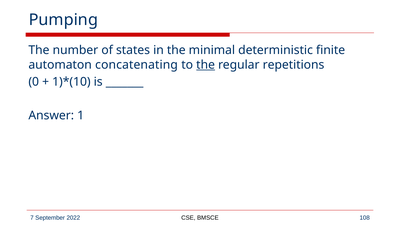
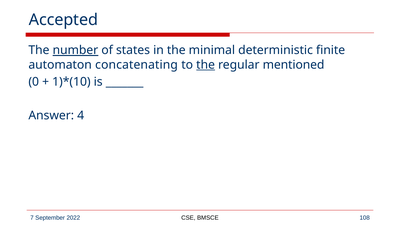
Pumping: Pumping -> Accepted
number underline: none -> present
repetitions: repetitions -> mentioned
1: 1 -> 4
